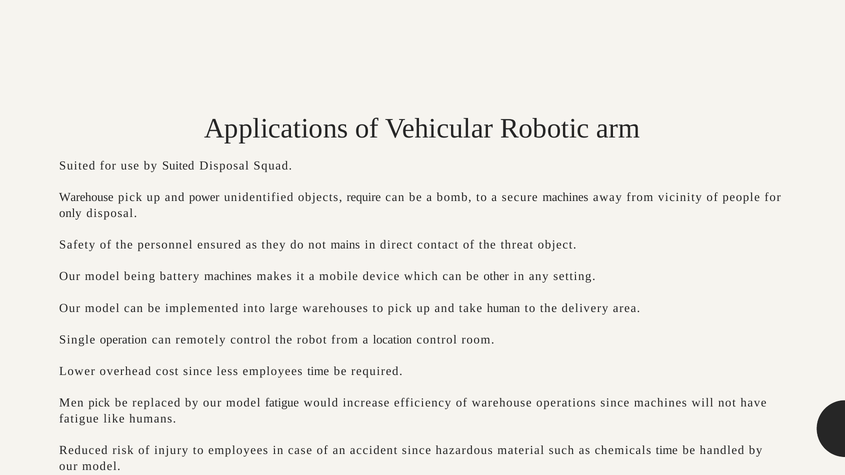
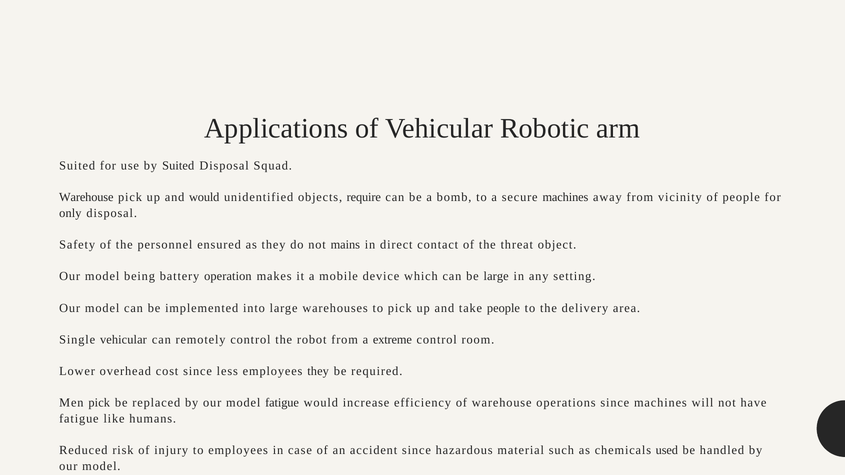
and power: power -> would
battery machines: machines -> operation
be other: other -> large
take human: human -> people
Single operation: operation -> vehicular
location: location -> extreme
employees time: time -> they
chemicals time: time -> used
